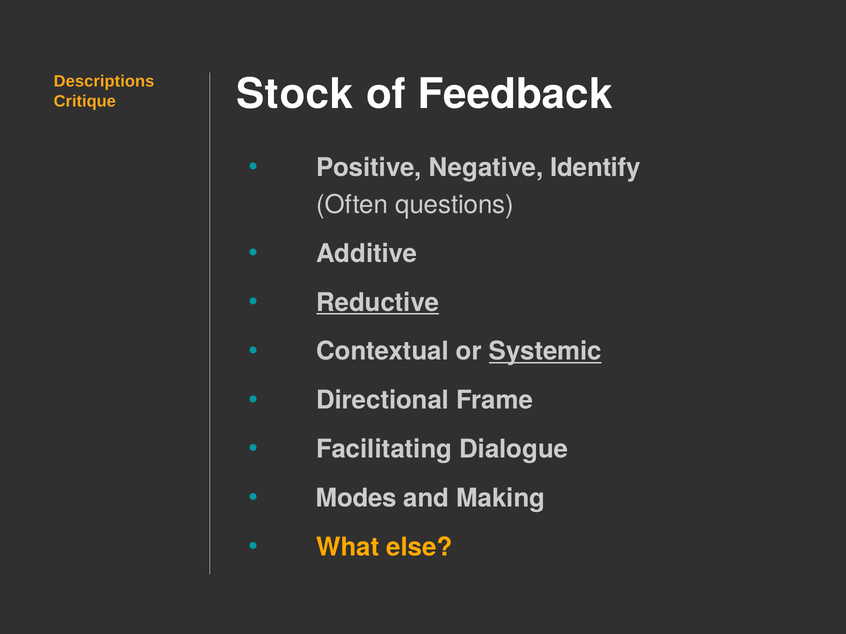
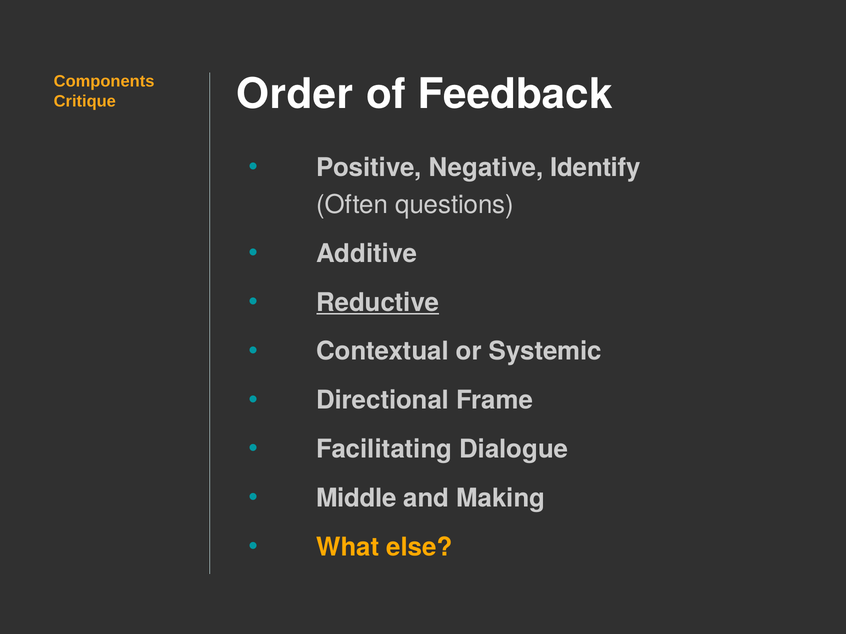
Descriptions: Descriptions -> Components
Stock: Stock -> Order
Systemic underline: present -> none
Modes: Modes -> Middle
